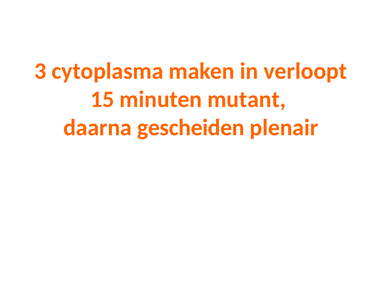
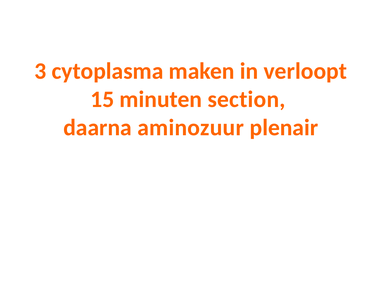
mutant: mutant -> section
gescheiden: gescheiden -> aminozuur
